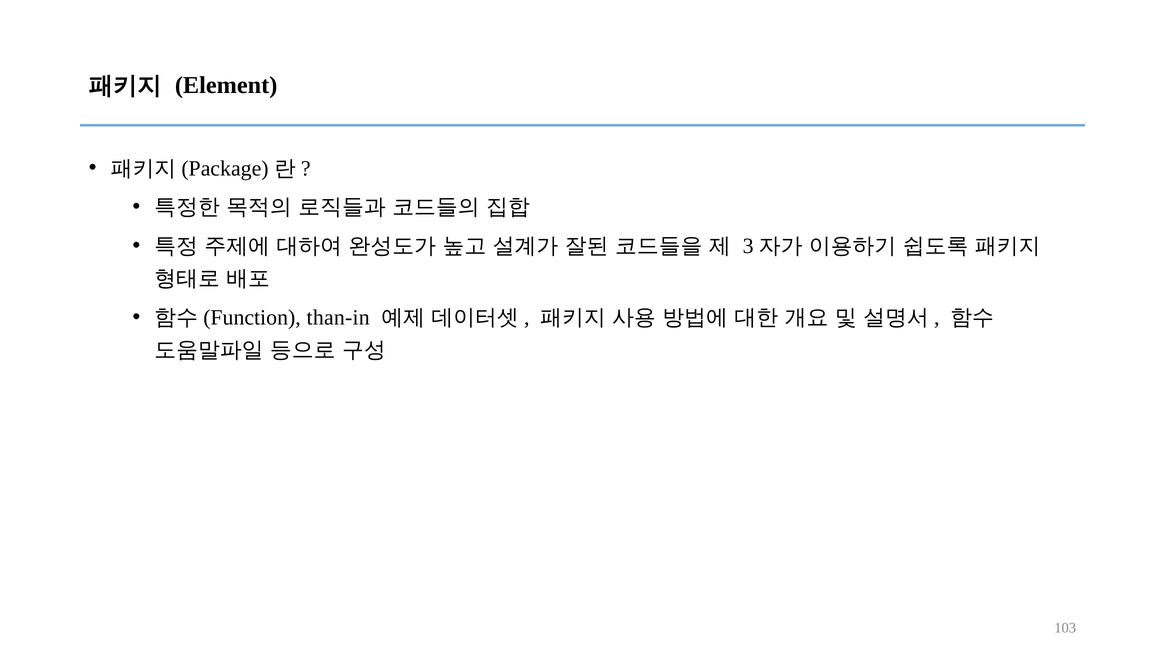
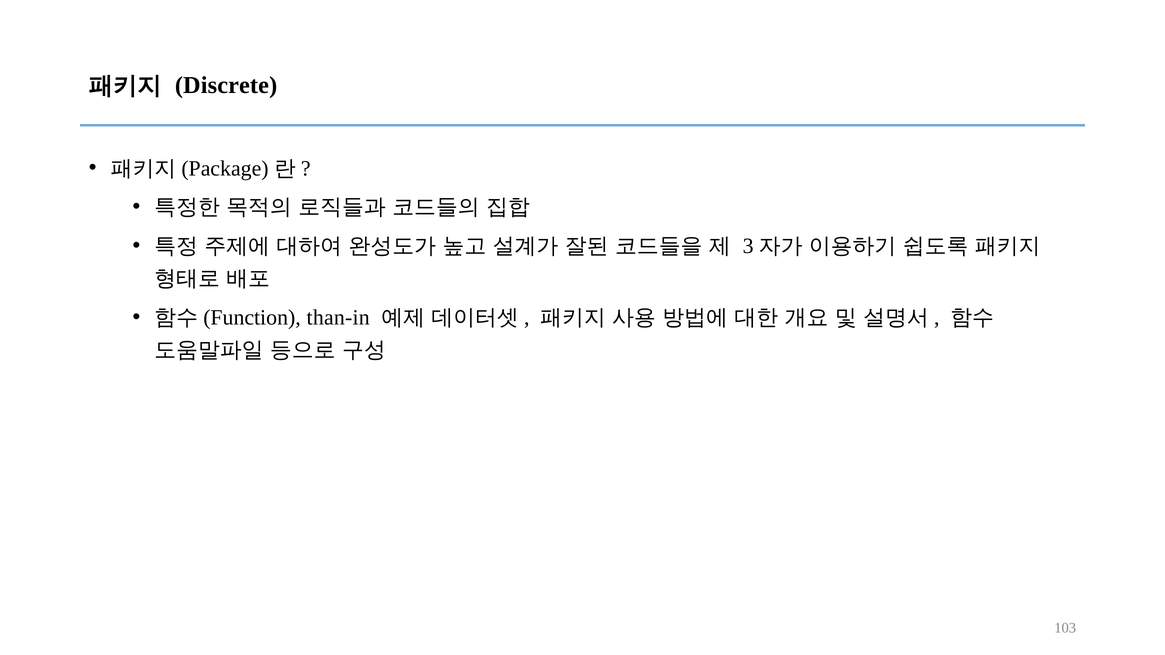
Element: Element -> Discrete
